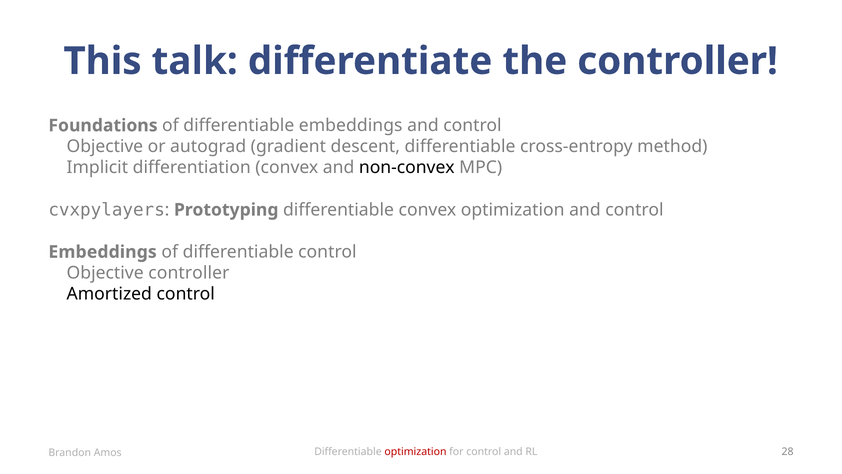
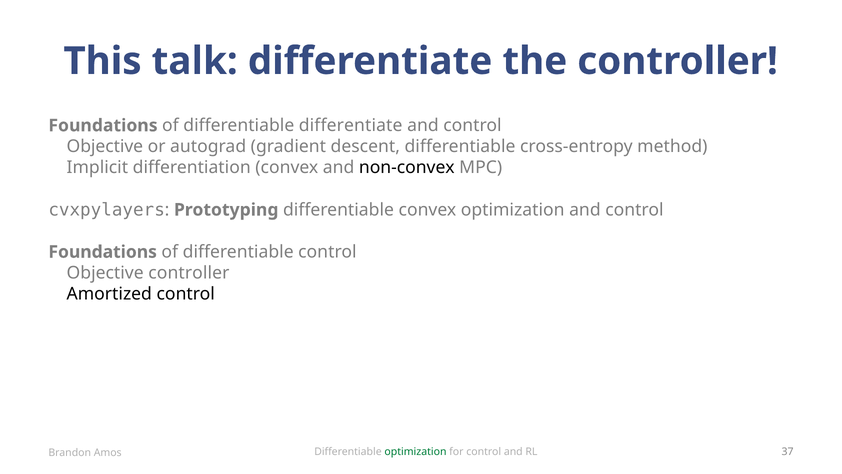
differentiable embeddings: embeddings -> differentiate
Embeddings at (103, 252): Embeddings -> Foundations
optimization at (415, 451) colour: red -> green
28: 28 -> 37
